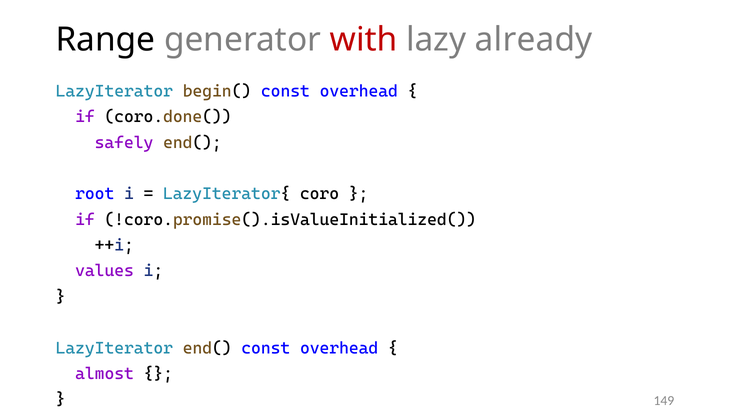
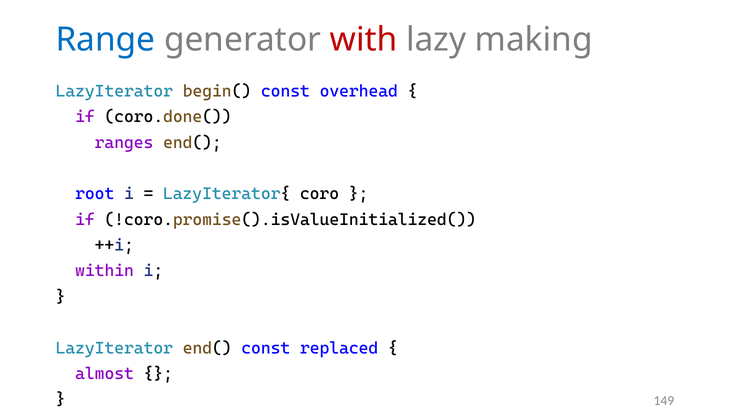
Range colour: black -> blue
already: already -> making
safely: safely -> ranges
values: values -> within
end( const overhead: overhead -> replaced
